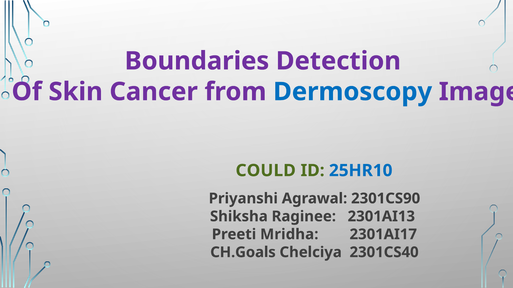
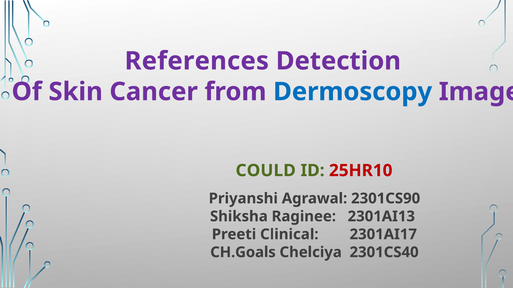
Boundaries: Boundaries -> References
25HR10 colour: blue -> red
Mridha: Mridha -> Clinical
